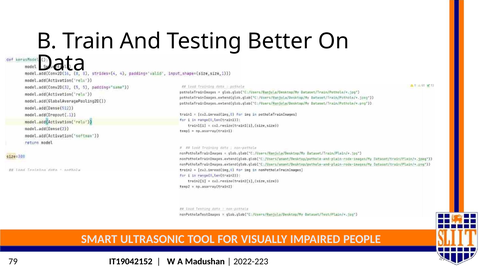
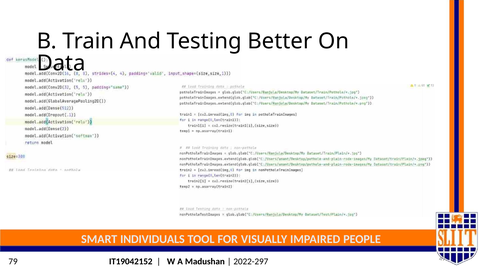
ULTRASONIC: ULTRASONIC -> INDIVIDUALS
2022-223: 2022-223 -> 2022-297
